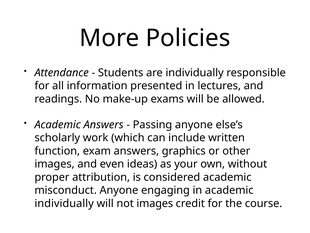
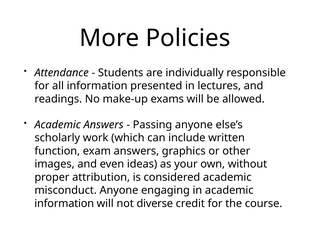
individually at (64, 203): individually -> information
not images: images -> diverse
